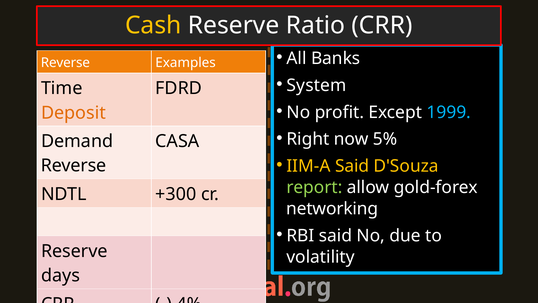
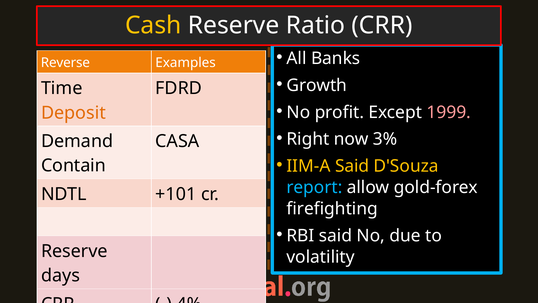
System: System -> Growth
1999 colour: light blue -> pink
5%: 5% -> 3%
Reverse at (74, 166): Reverse -> Contain
report colour: light green -> light blue
+300: +300 -> +101
networking: networking -> firefighting
